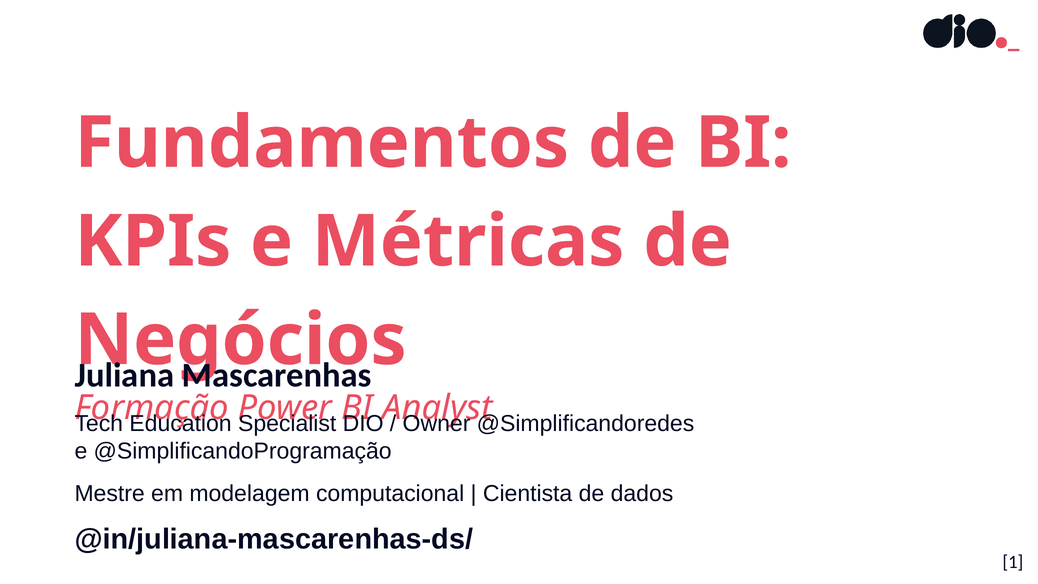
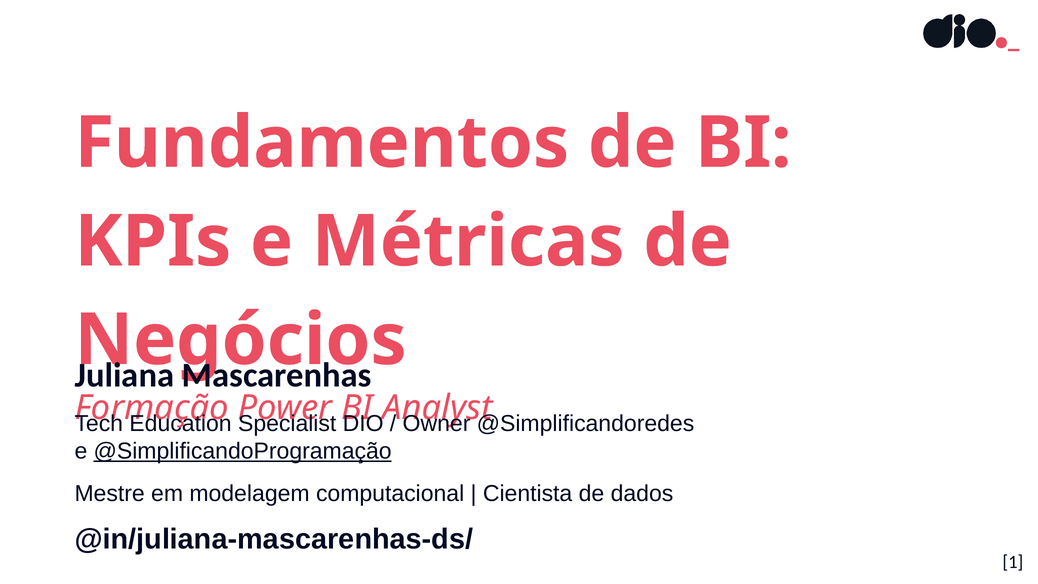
@SimplificandoProgramação underline: none -> present
